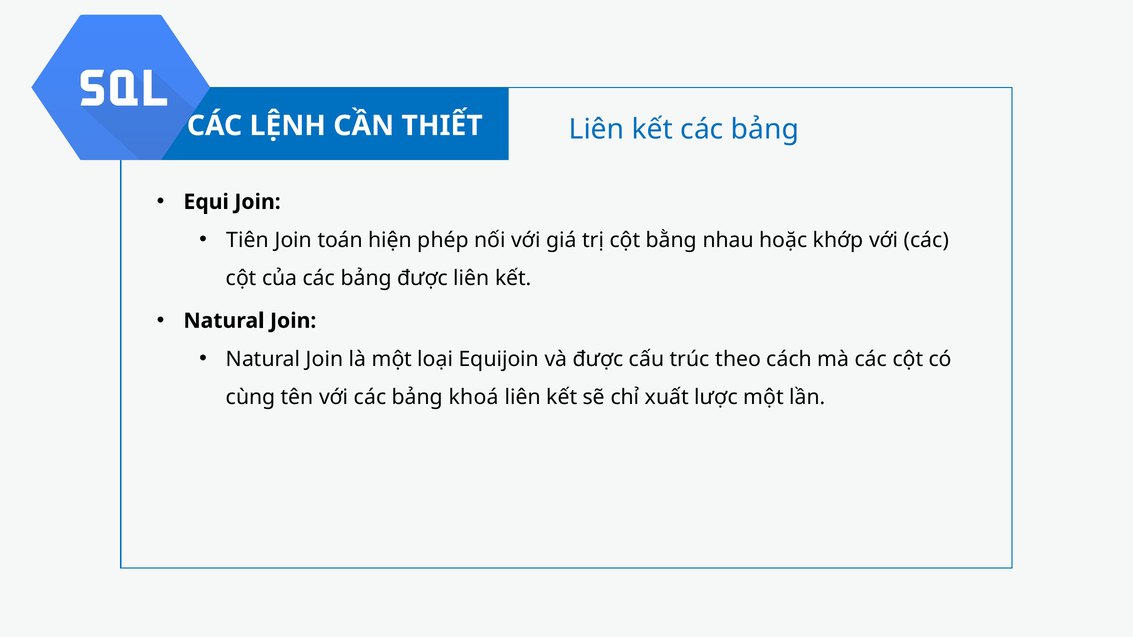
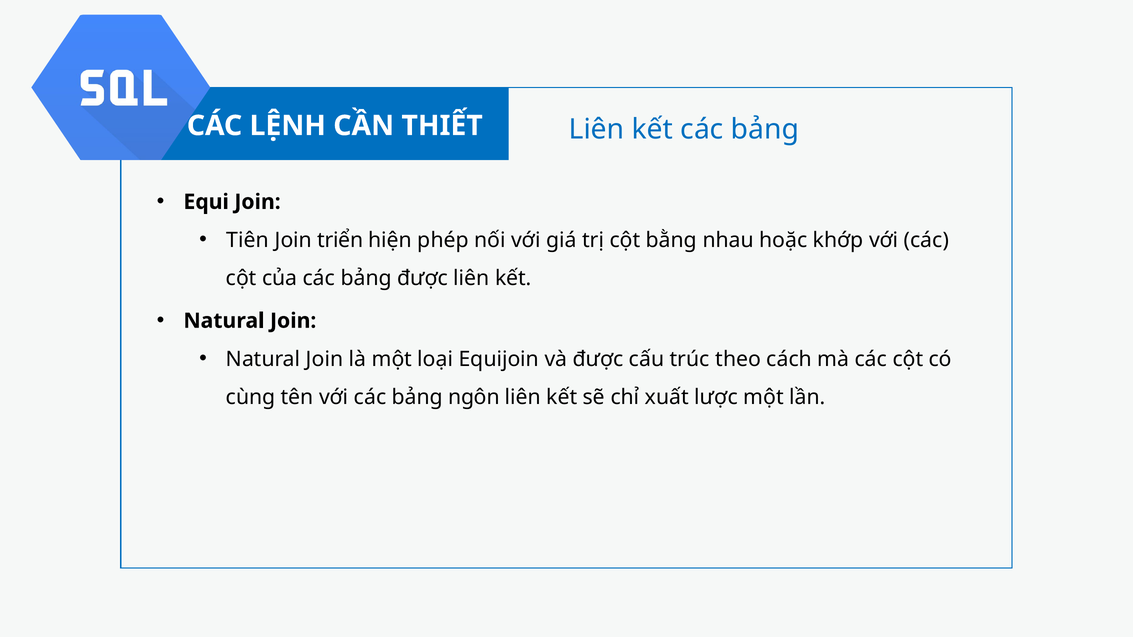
toán: toán -> triển
khoá: khoá -> ngôn
